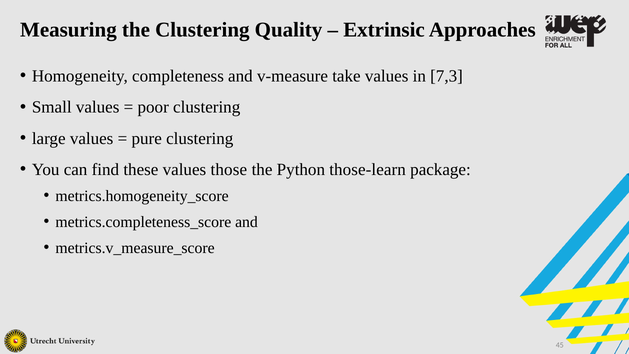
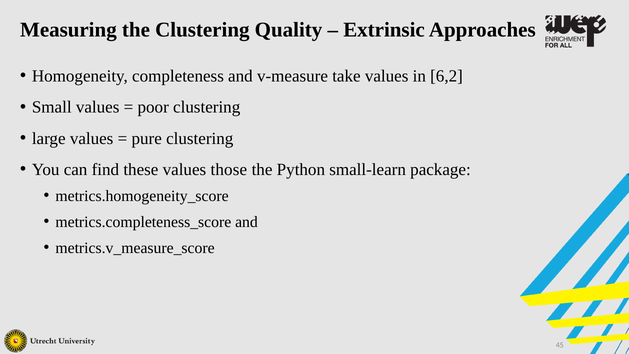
7,3: 7,3 -> 6,2
those-learn: those-learn -> small-learn
